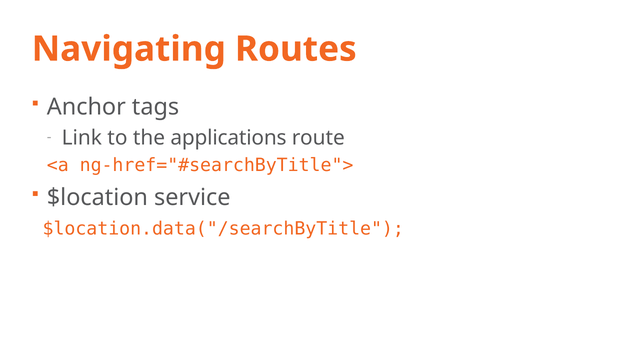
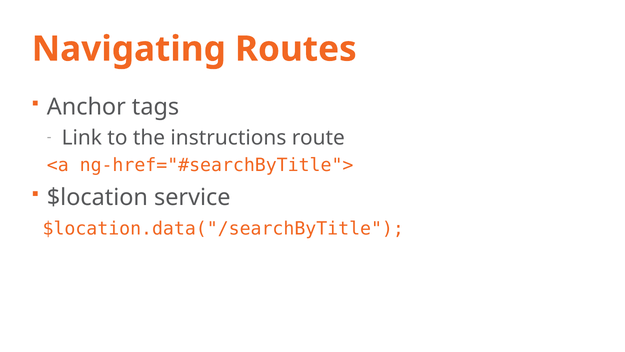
applications: applications -> instructions
